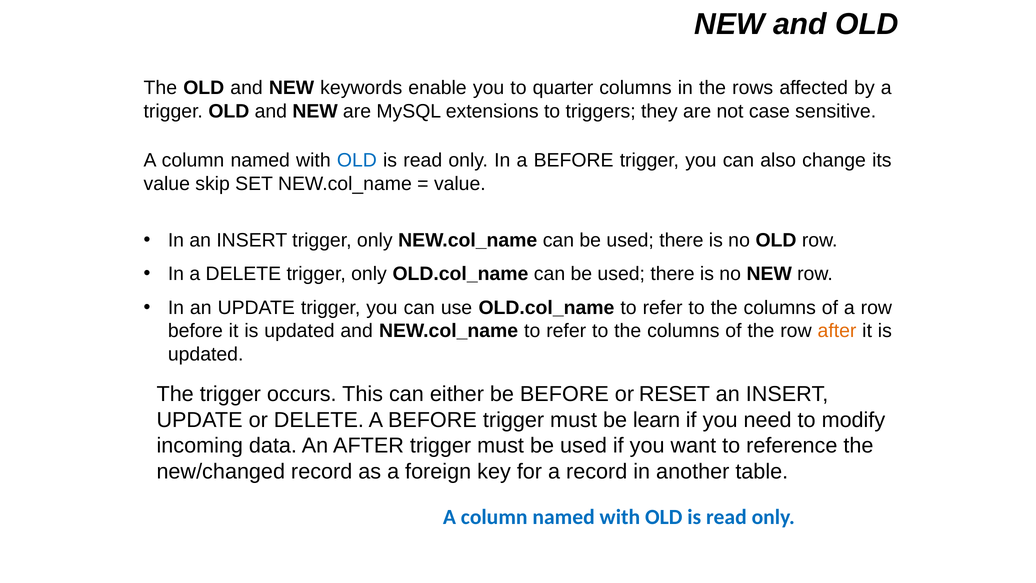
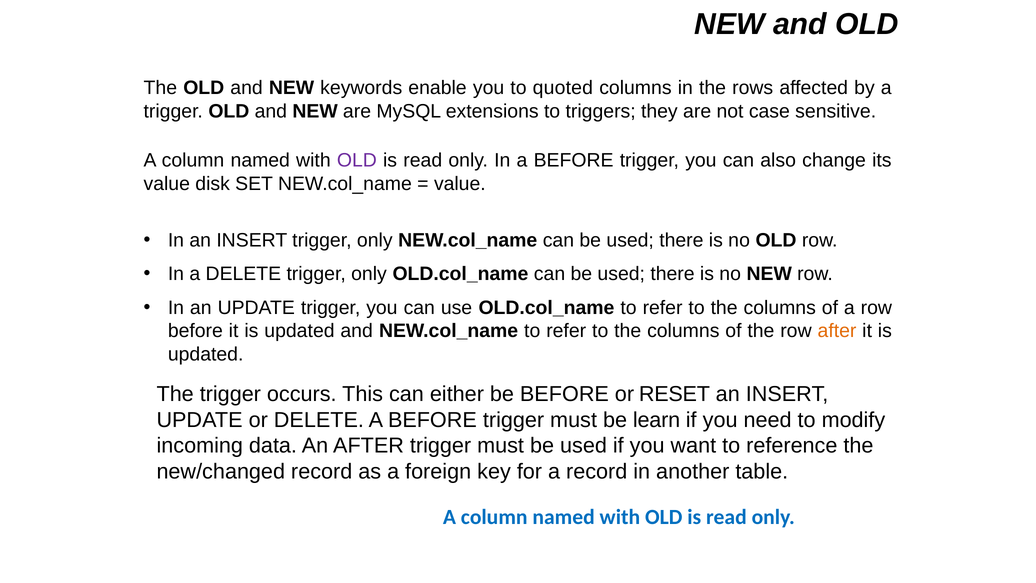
quarter: quarter -> quoted
OLD at (357, 160) colour: blue -> purple
skip: skip -> disk
